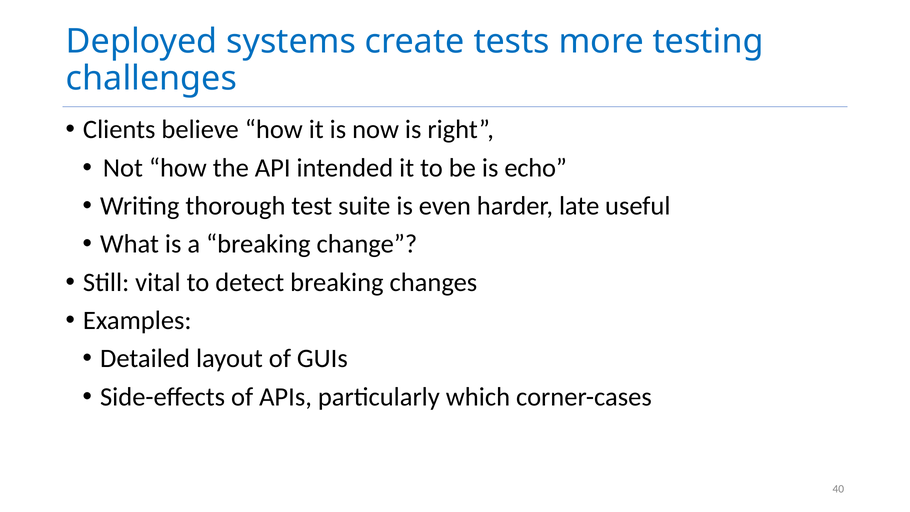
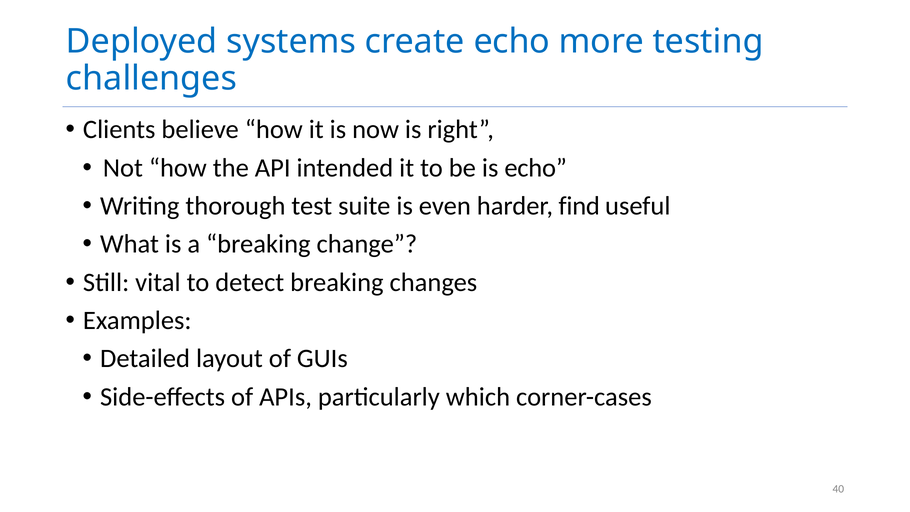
create tests: tests -> echo
late: late -> find
